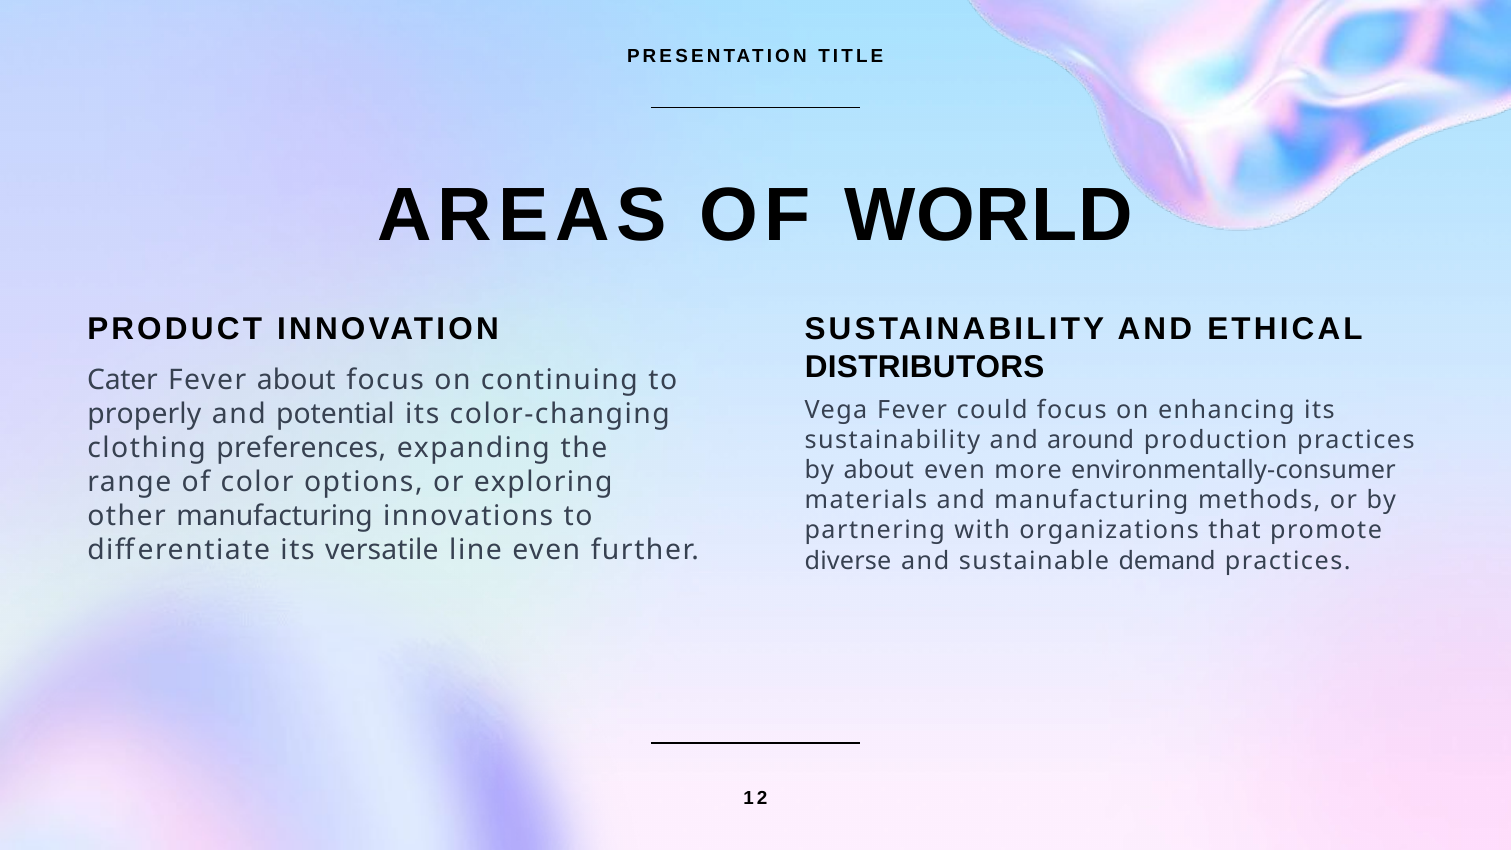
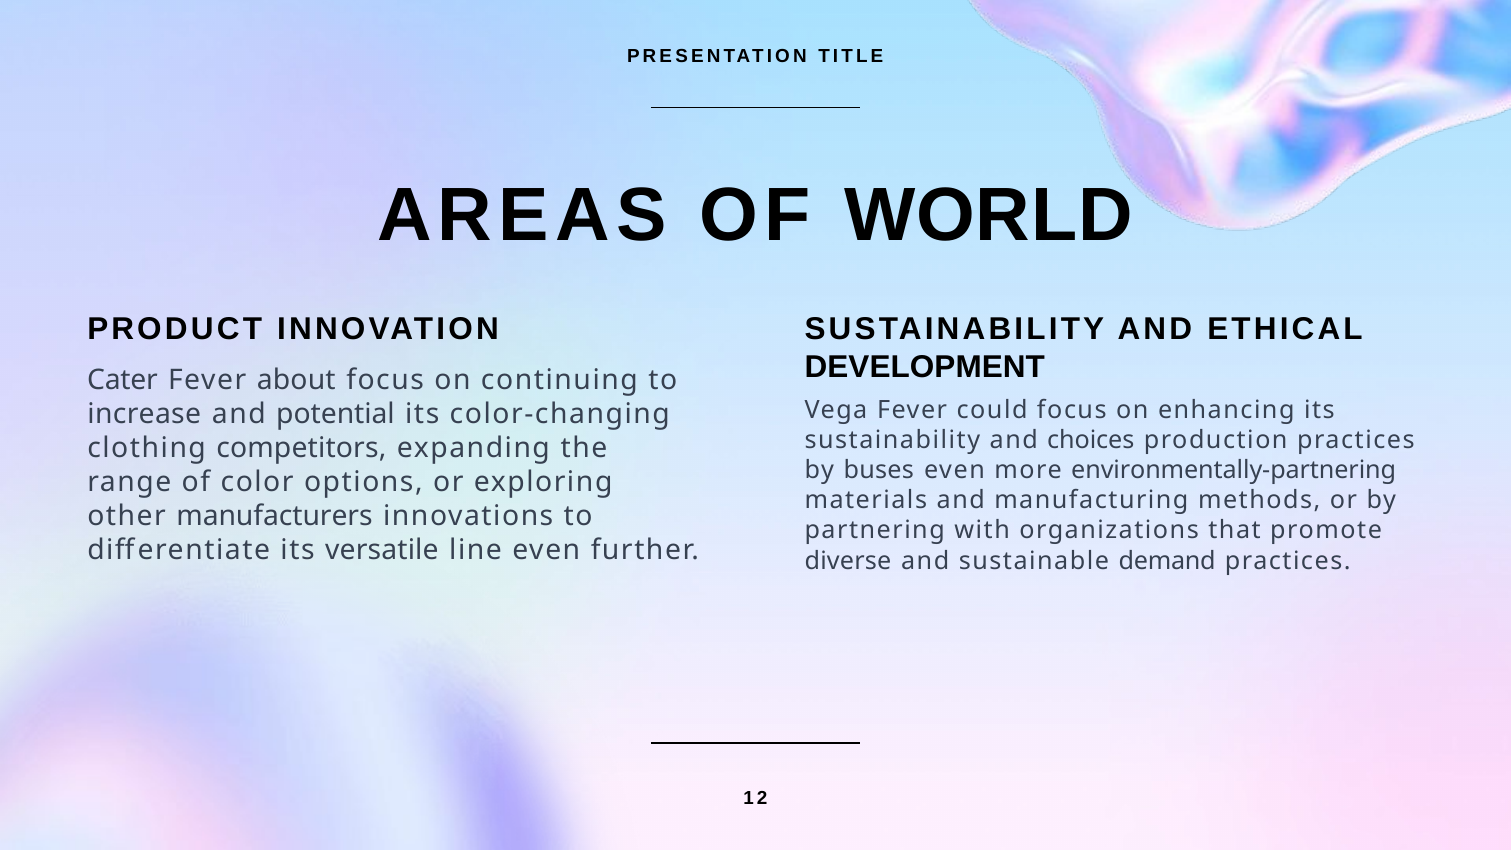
DISTRIBUTORS: DISTRIBUTORS -> DEVELOPMENT
properly: properly -> increase
around: around -> choices
preferences: preferences -> competitors
by about: about -> buses
environmentally-consumer: environmentally-consumer -> environmentally-partnering
other manufacturing: manufacturing -> manufacturers
